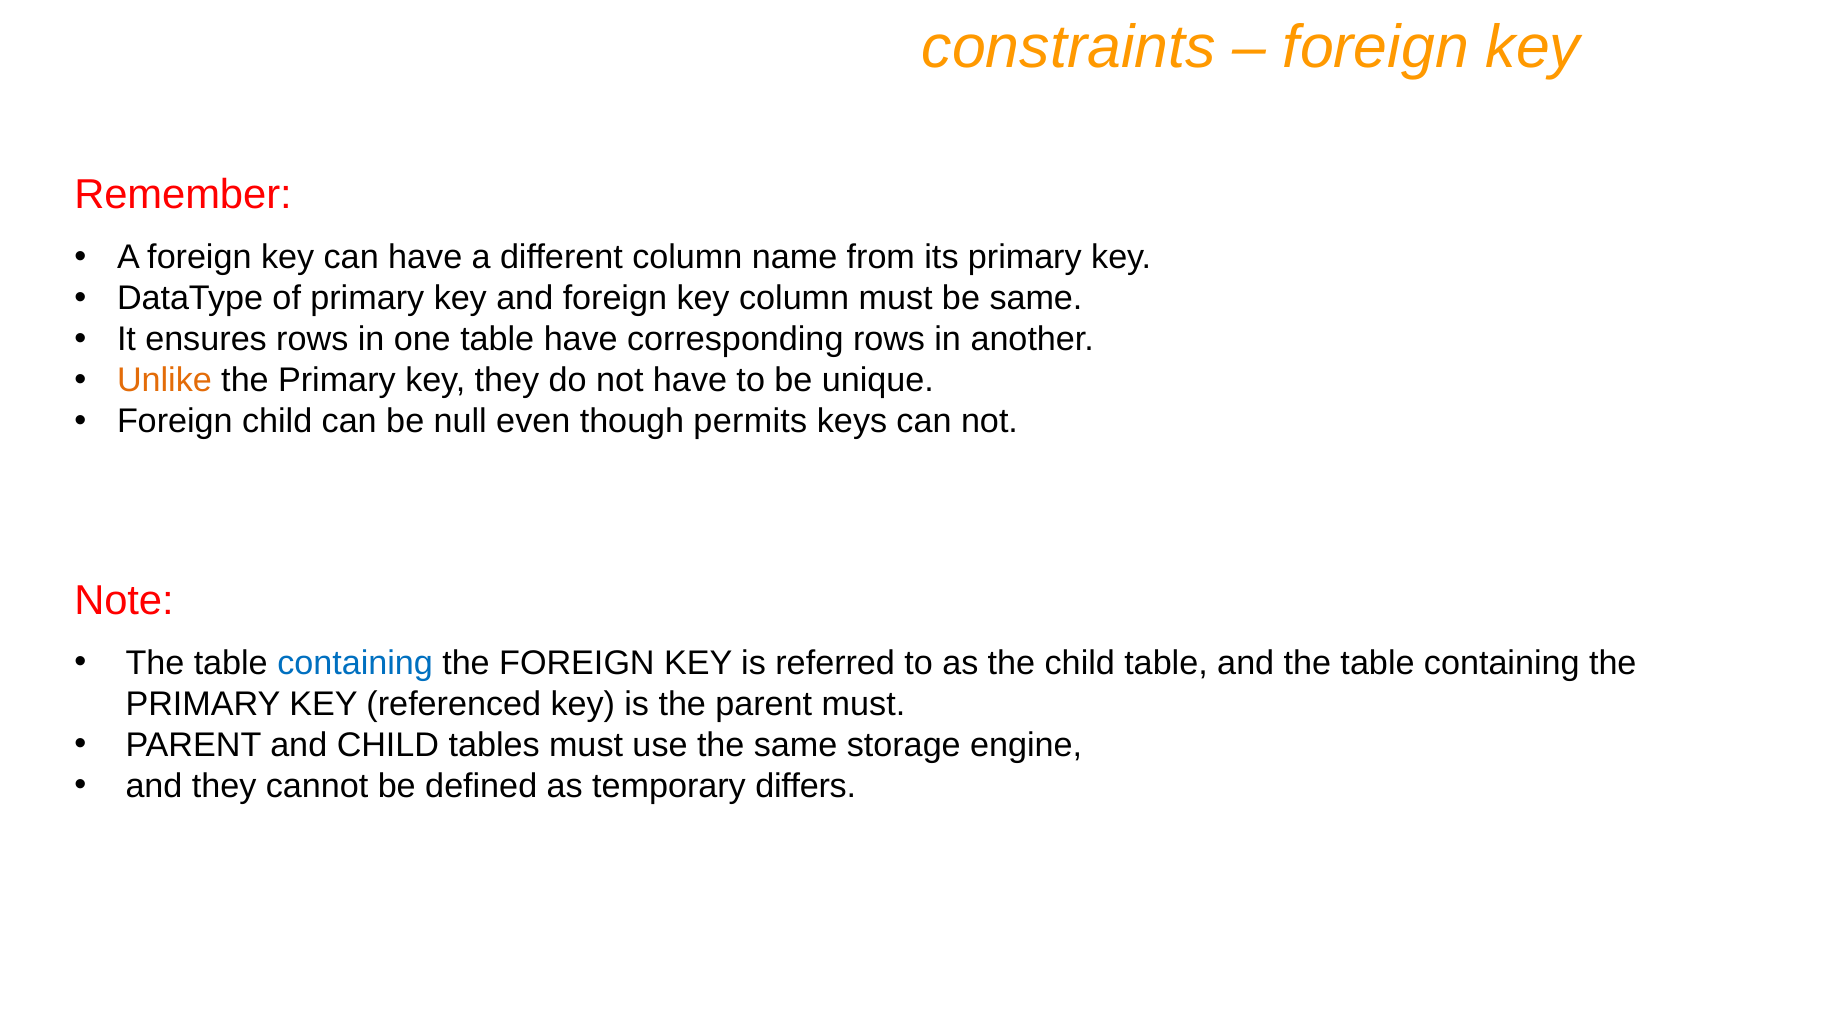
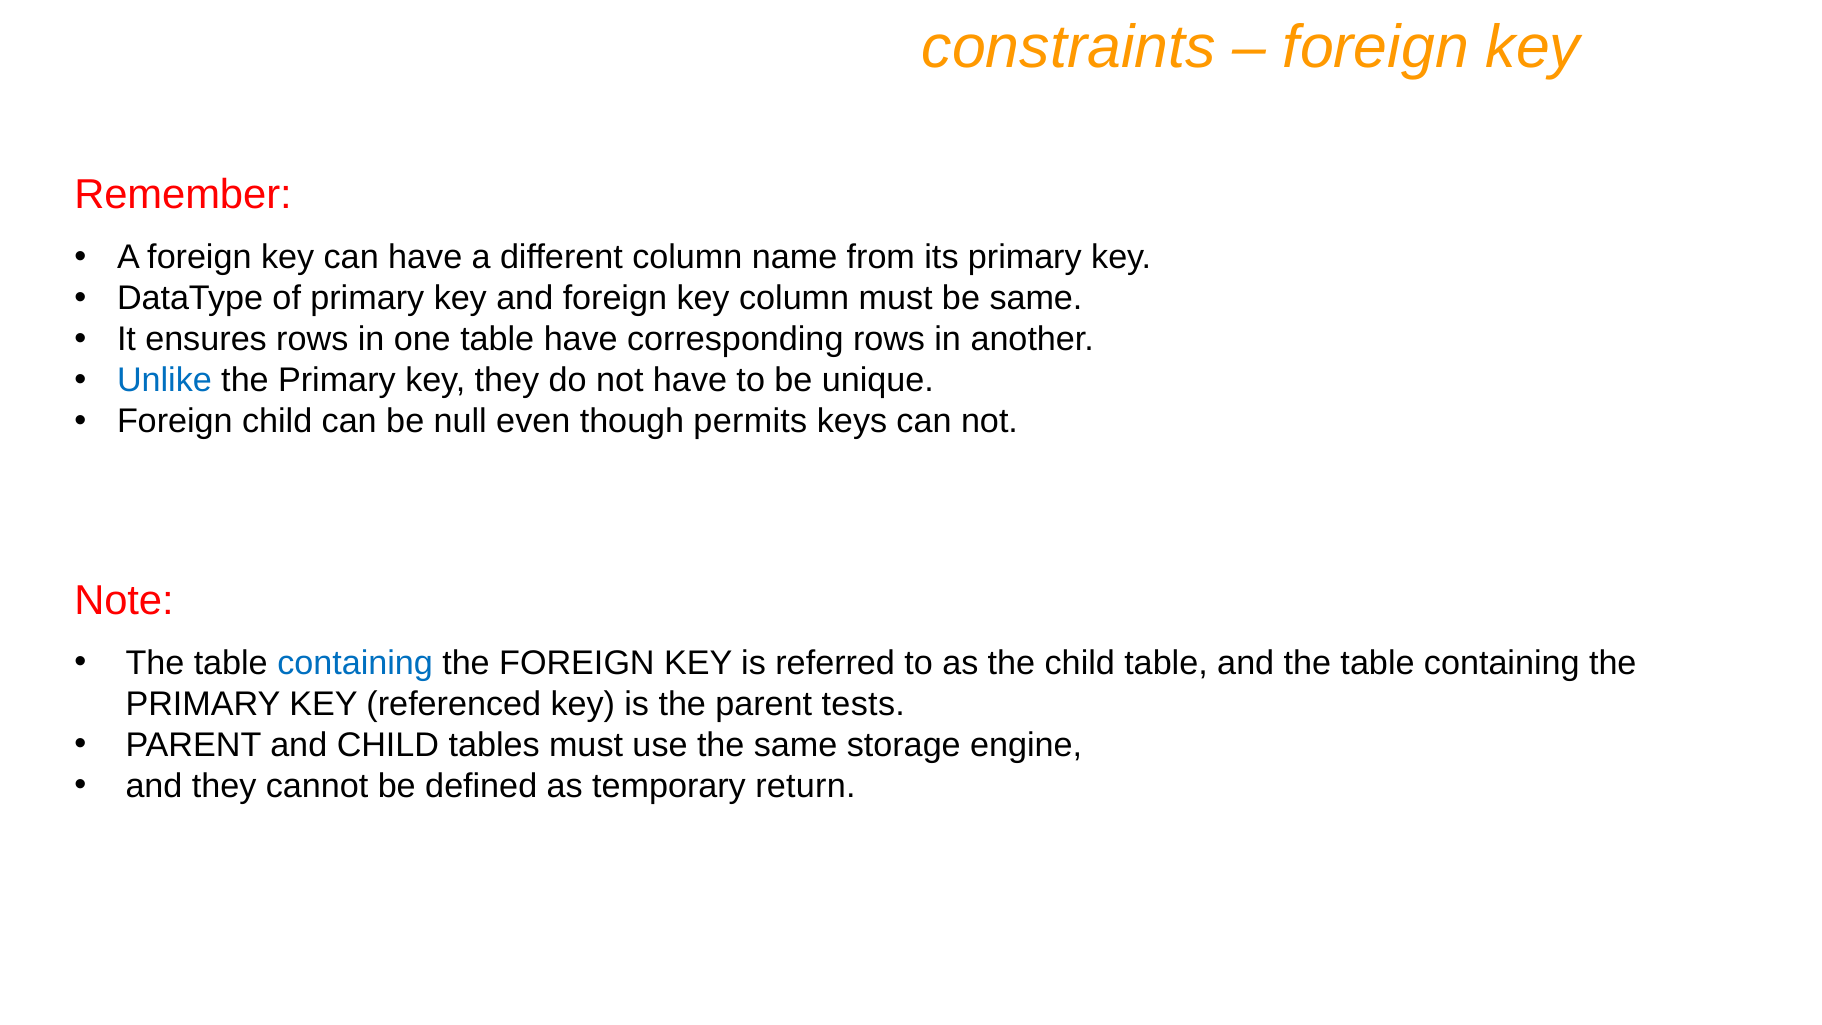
Unlike colour: orange -> blue
parent must: must -> tests
differs: differs -> return
